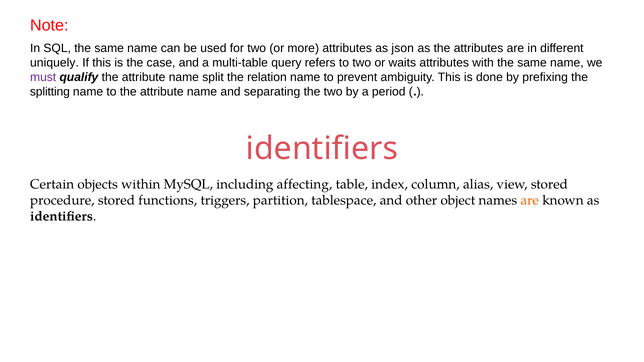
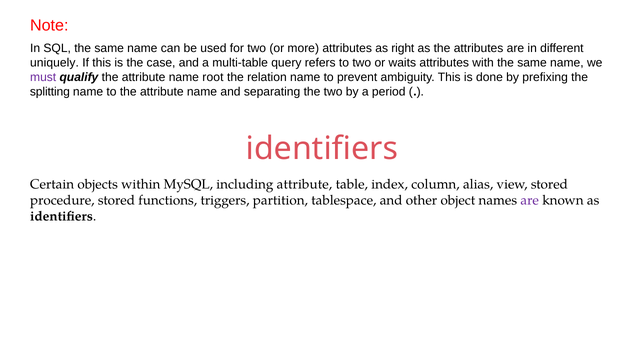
json: json -> right
split: split -> root
including affecting: affecting -> attribute
are at (530, 201) colour: orange -> purple
